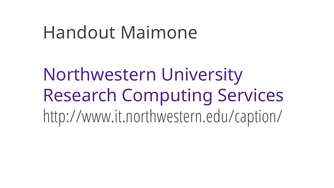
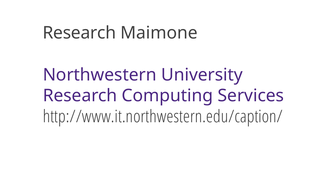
Handout at (79, 33): Handout -> Research
